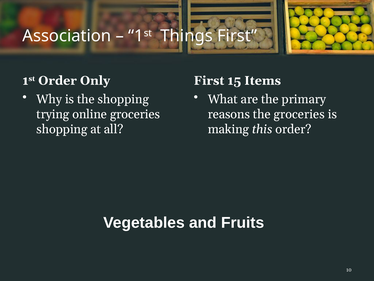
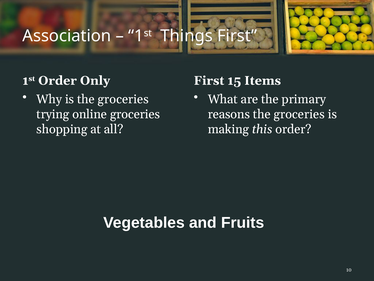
is the shopping: shopping -> groceries
